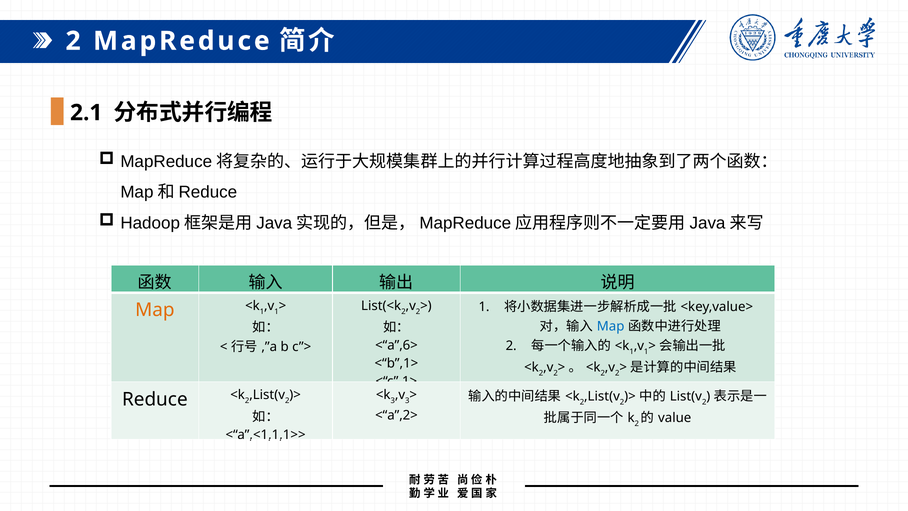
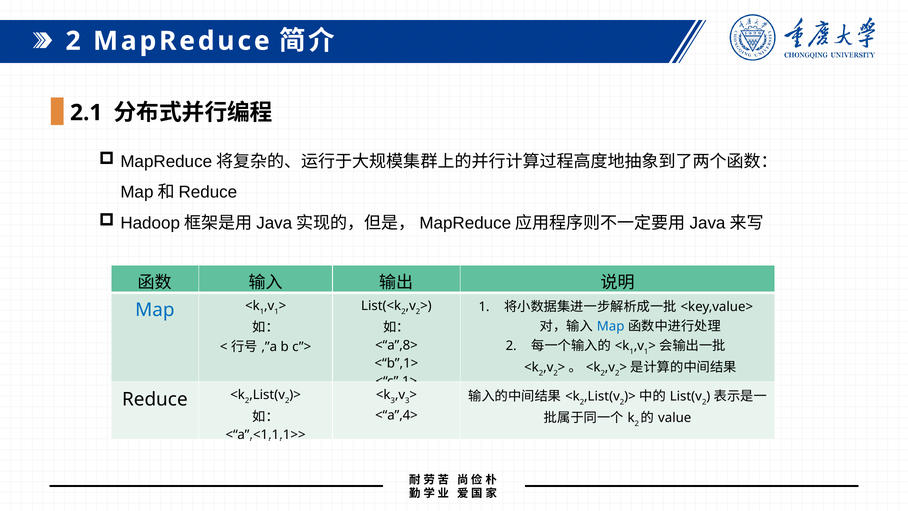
Map at (155, 310) colour: orange -> blue
<“a”,6>: <“a”,6> -> <“a”,8>
<“a”,2>: <“a”,2> -> <“a”,4>
